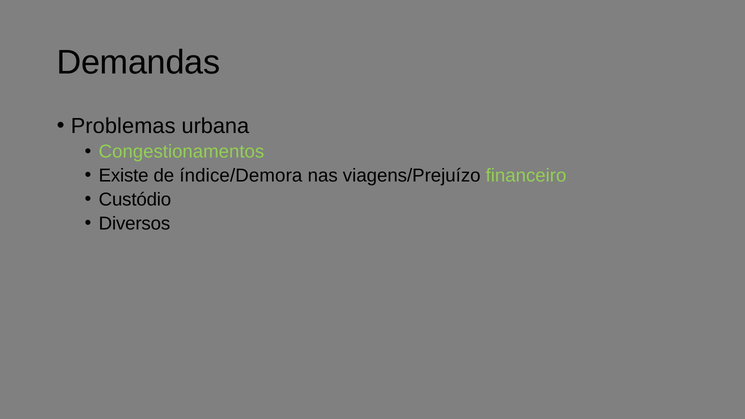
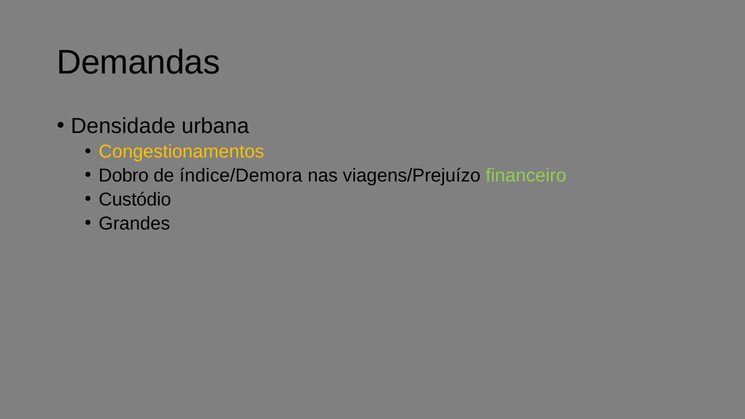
Problemas: Problemas -> Densidade
Congestionamentos colour: light green -> yellow
Existe: Existe -> Dobro
Diversos: Diversos -> Grandes
